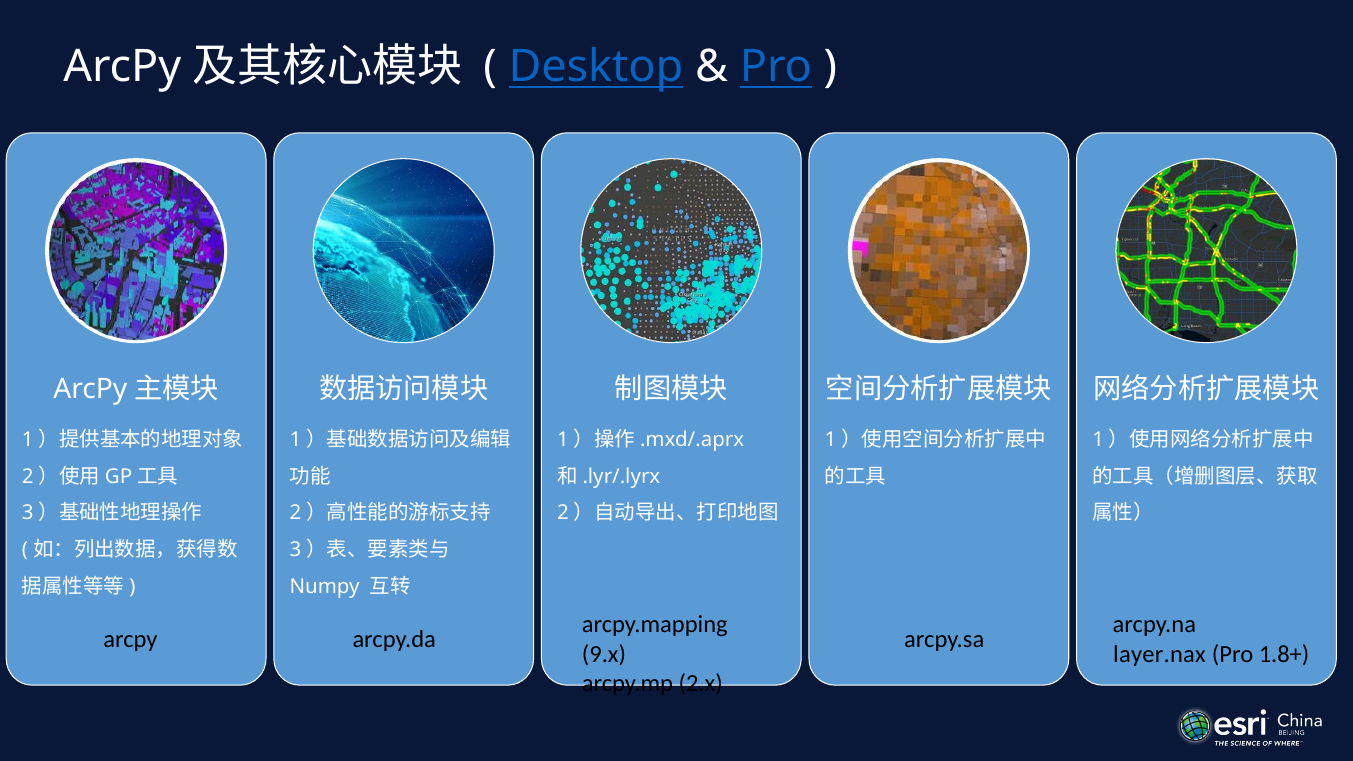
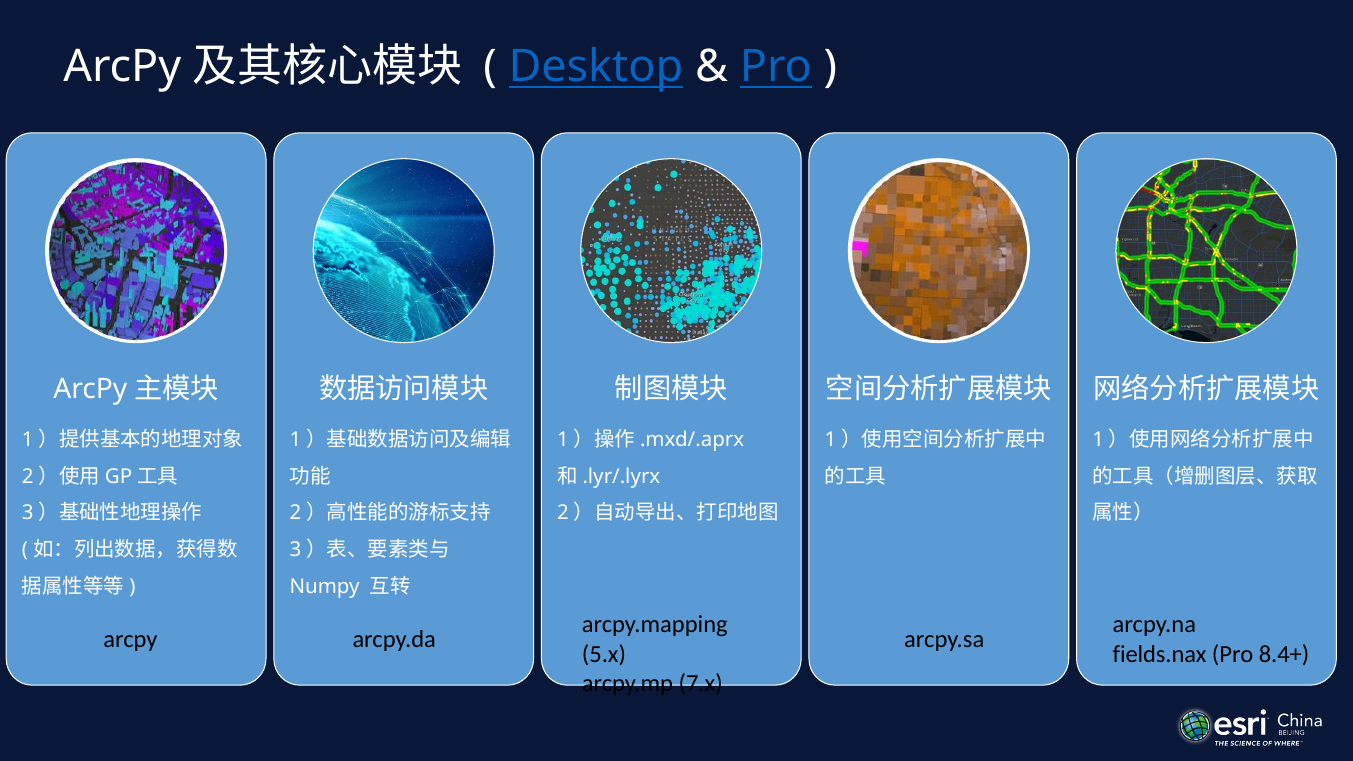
9.x: 9.x -> 5.x
layer.nax: layer.nax -> fields.nax
1.8+: 1.8+ -> 8.4+
2.x: 2.x -> 7.x
